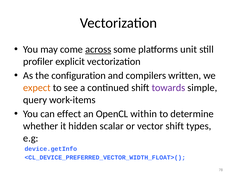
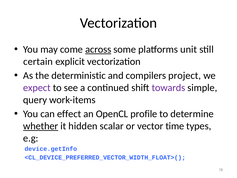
profiler: profiler -> certain
configuration: configuration -> deterministic
written: written -> project
expect colour: orange -> purple
within: within -> profile
whether underline: none -> present
vector shift: shift -> time
